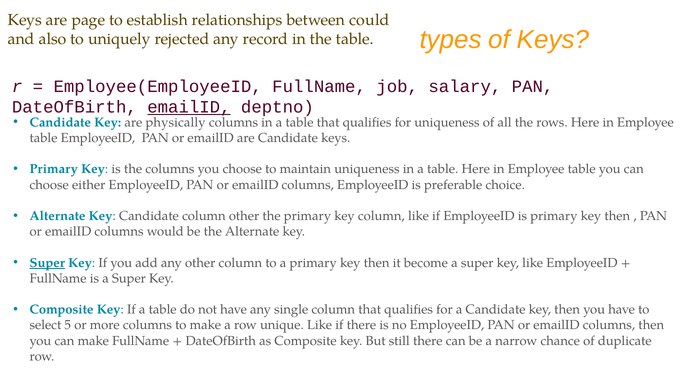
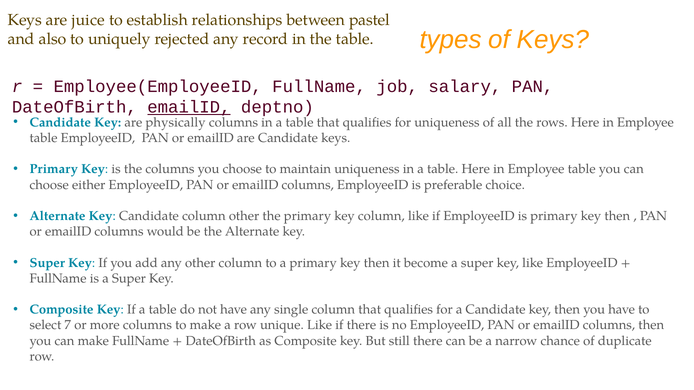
page: page -> juice
could: could -> pastel
Super at (47, 263) underline: present -> none
5: 5 -> 7
